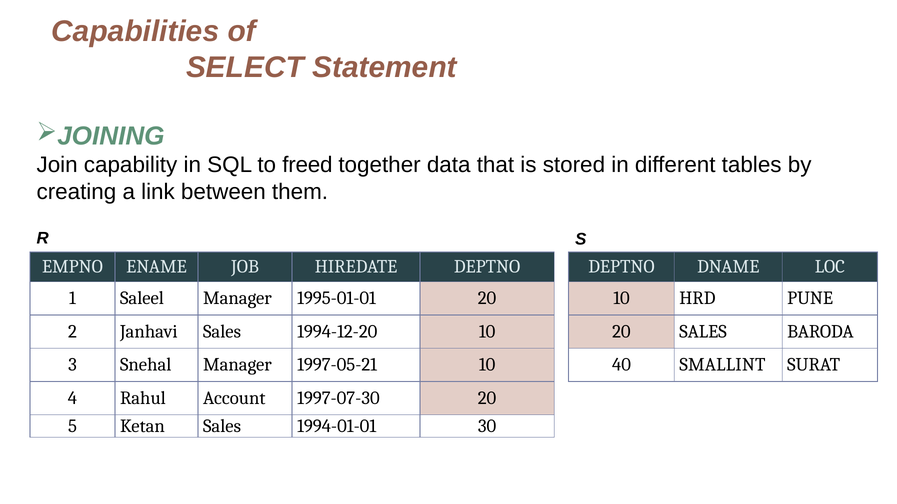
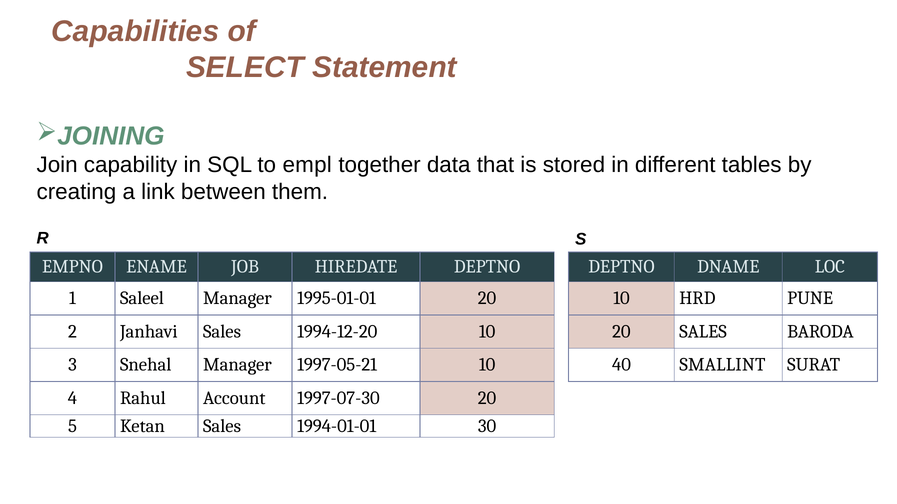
freed: freed -> empl
